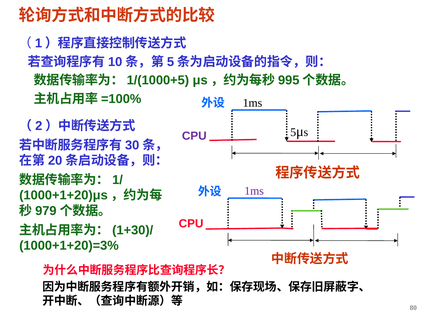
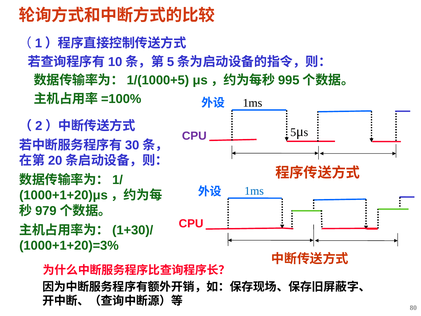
1ms at (254, 191) colour: purple -> blue
